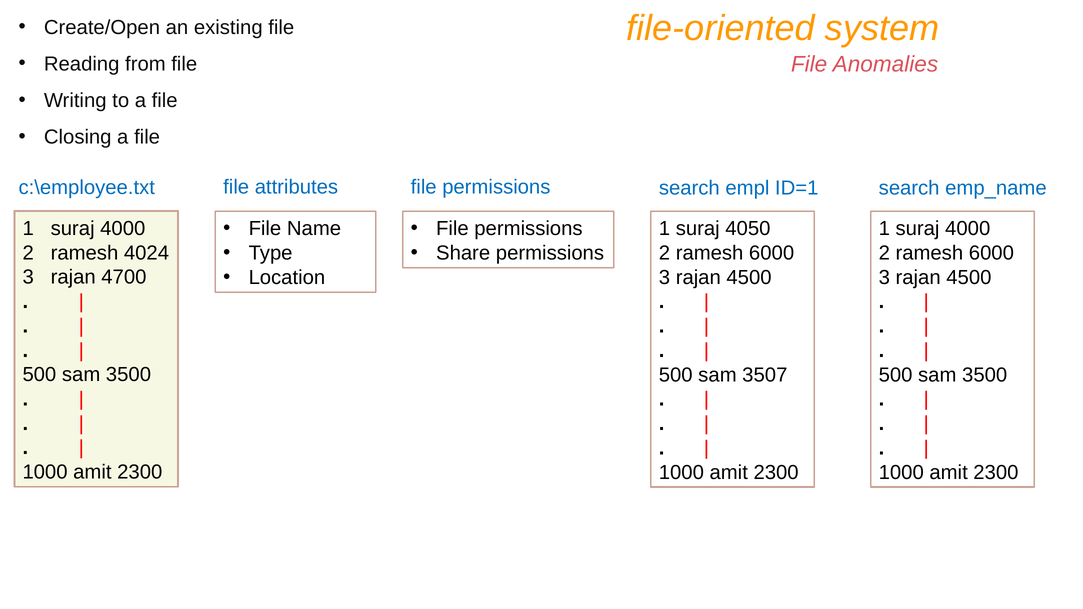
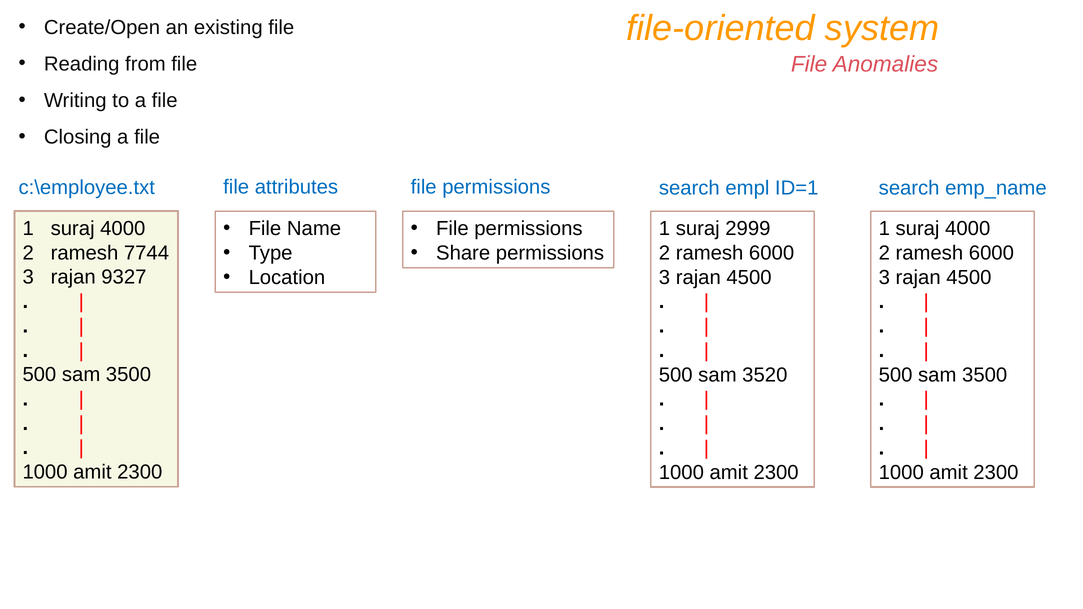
4050: 4050 -> 2999
4024: 4024 -> 7744
4700: 4700 -> 9327
3507: 3507 -> 3520
